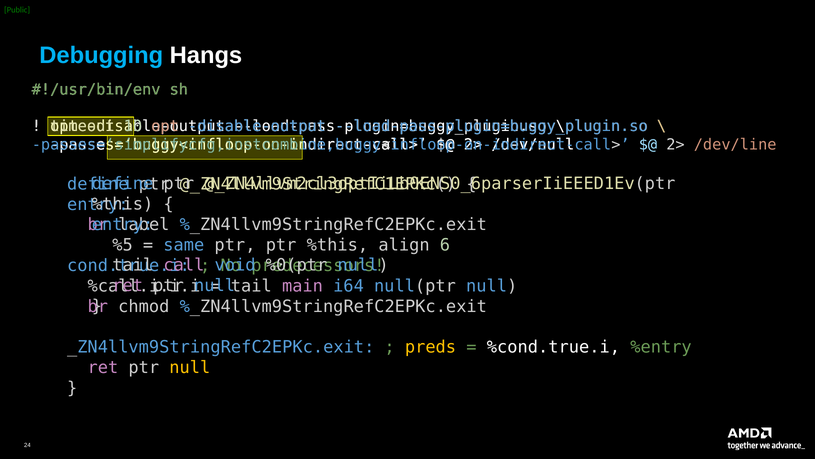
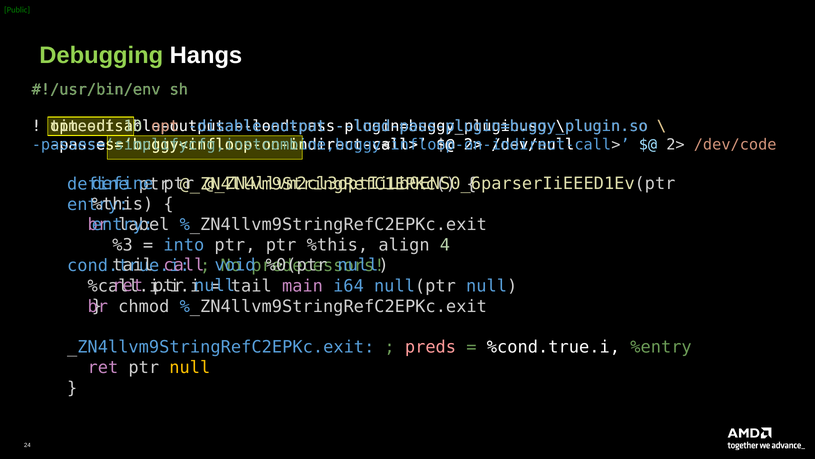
Debugging colour: light blue -> light green
/dev/line: /dev/line -> /dev/code
%5: %5 -> %3
same: same -> into
6: 6 -> 4
preds colour: yellow -> pink
